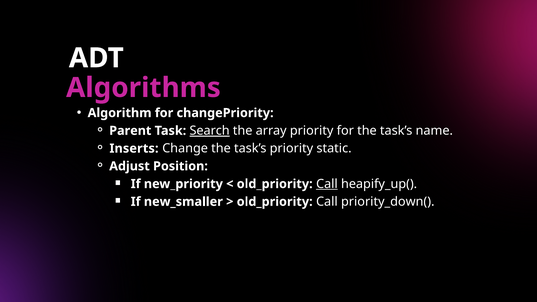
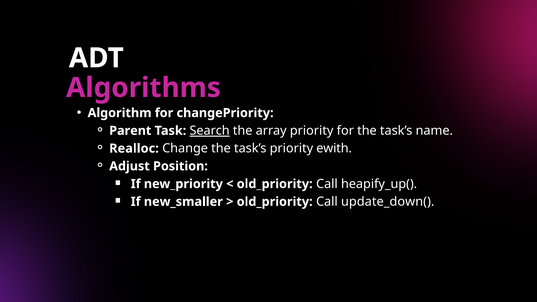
Inserts: Inserts -> Realloc
static: static -> ewith
Call at (327, 184) underline: present -> none
priority_down(: priority_down( -> update_down(
